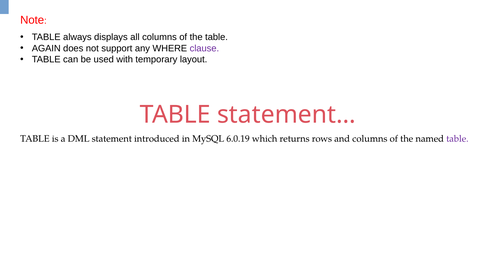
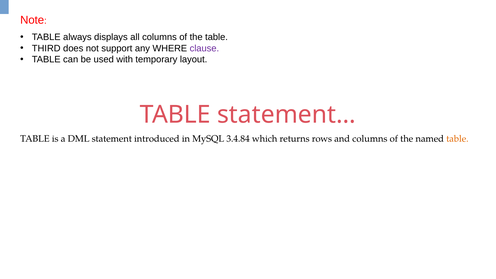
AGAIN: AGAIN -> THIRD
6.0.19: 6.0.19 -> 3.4.84
table at (457, 139) colour: purple -> orange
